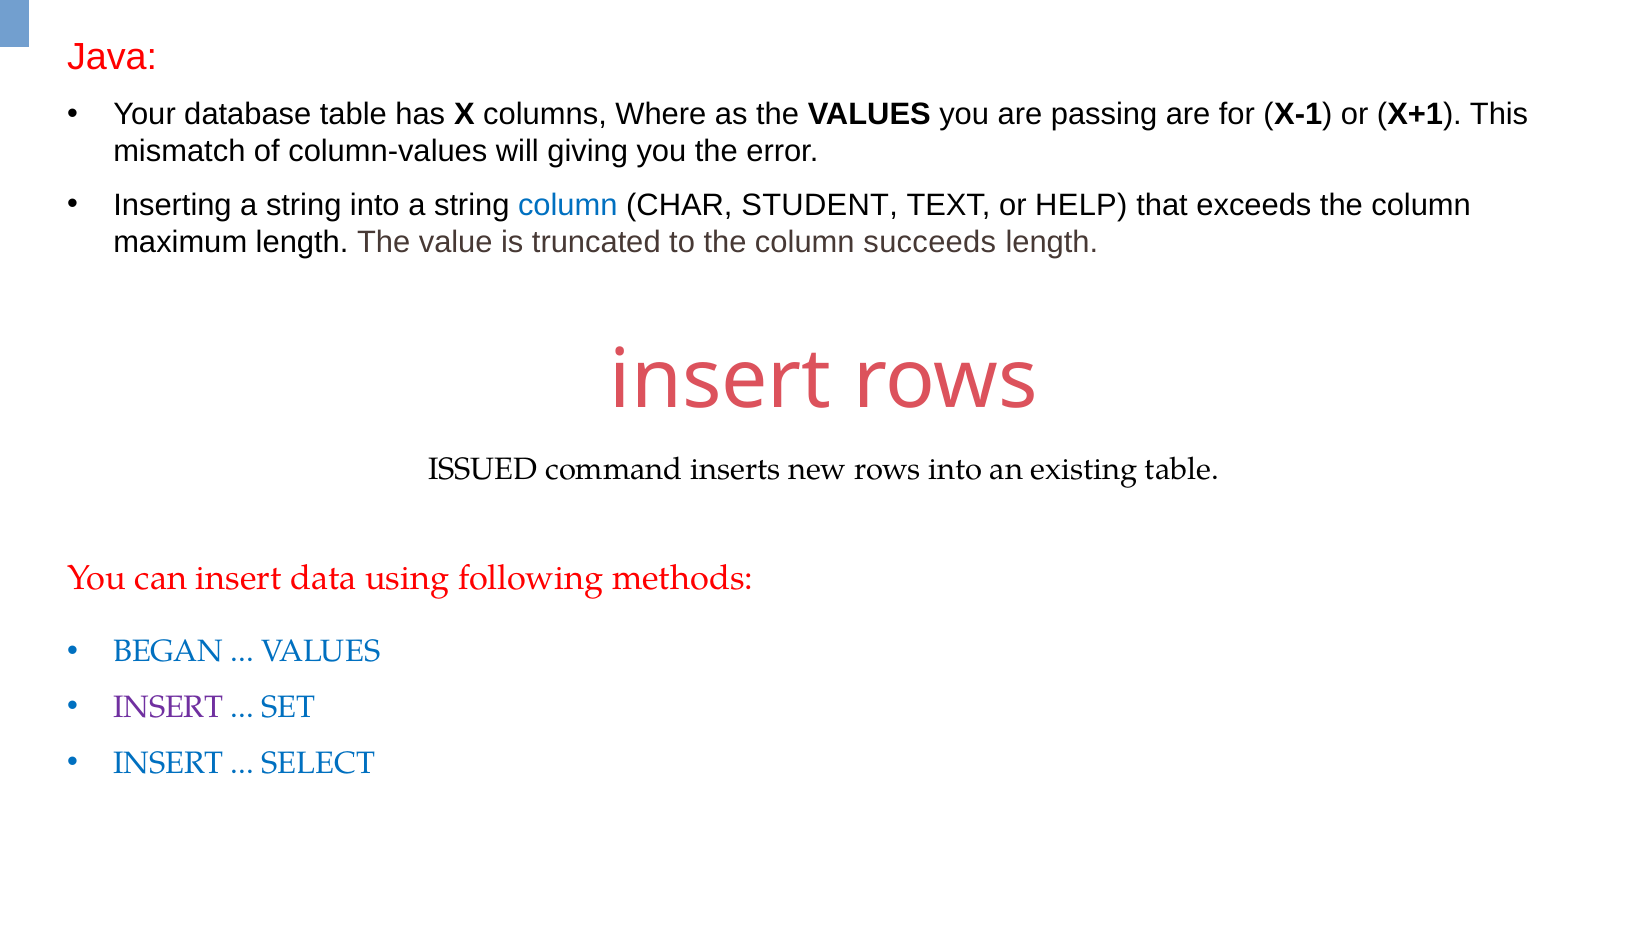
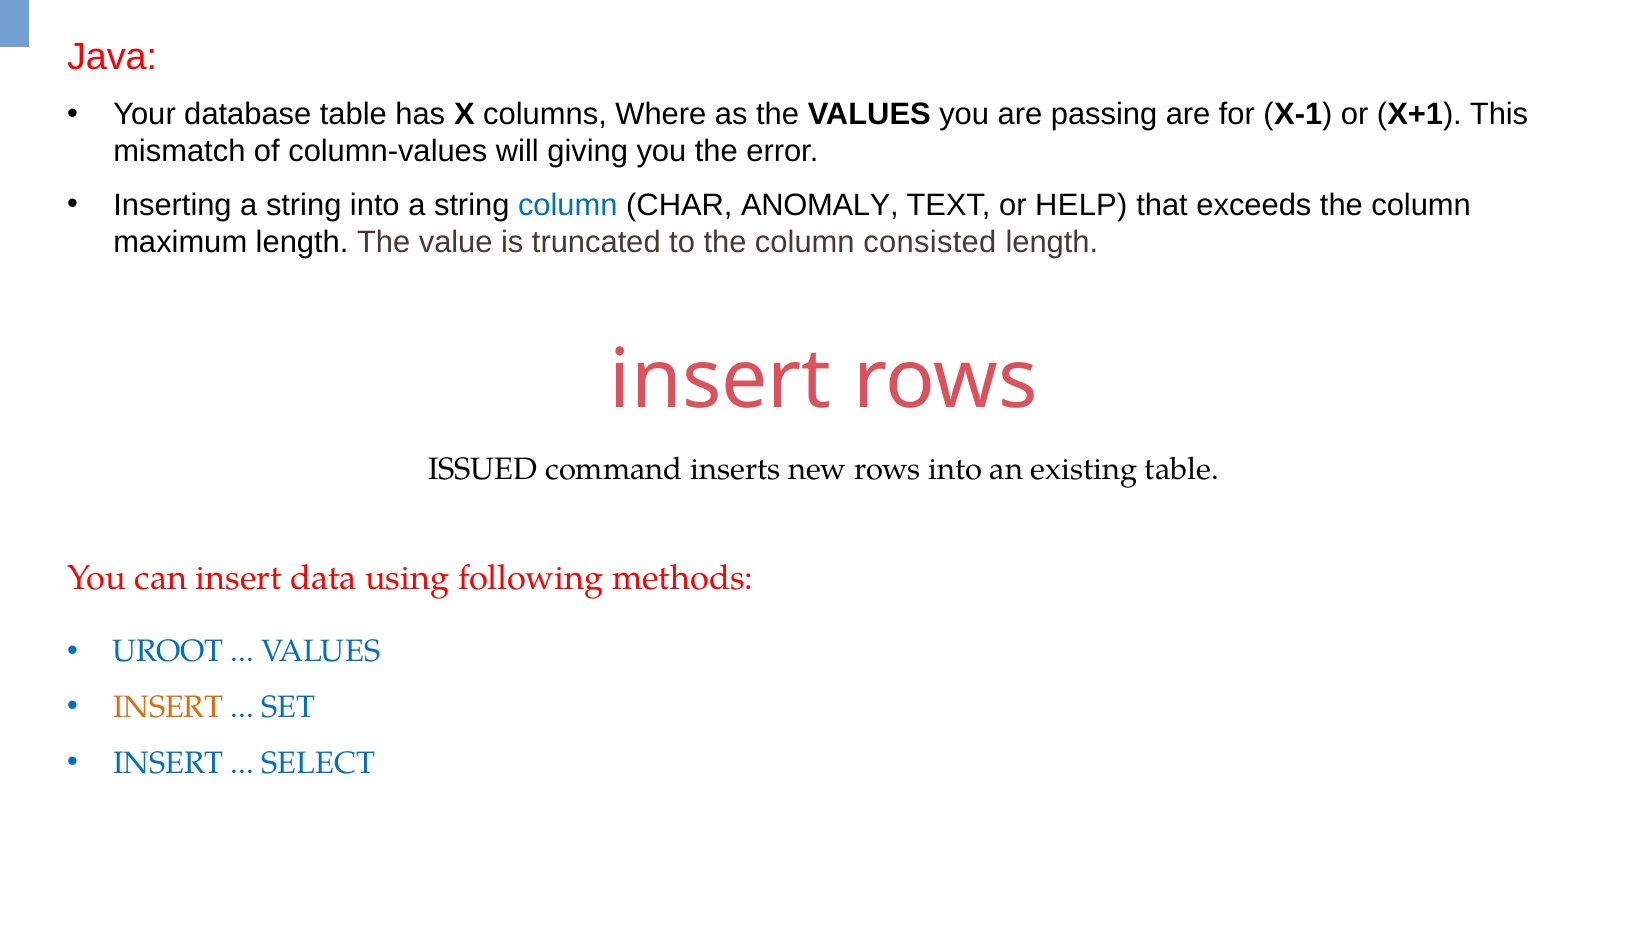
STUDENT: STUDENT -> ANOMALY
succeeds: succeeds -> consisted
BEGAN: BEGAN -> UROOT
INSERT at (168, 707) colour: purple -> orange
